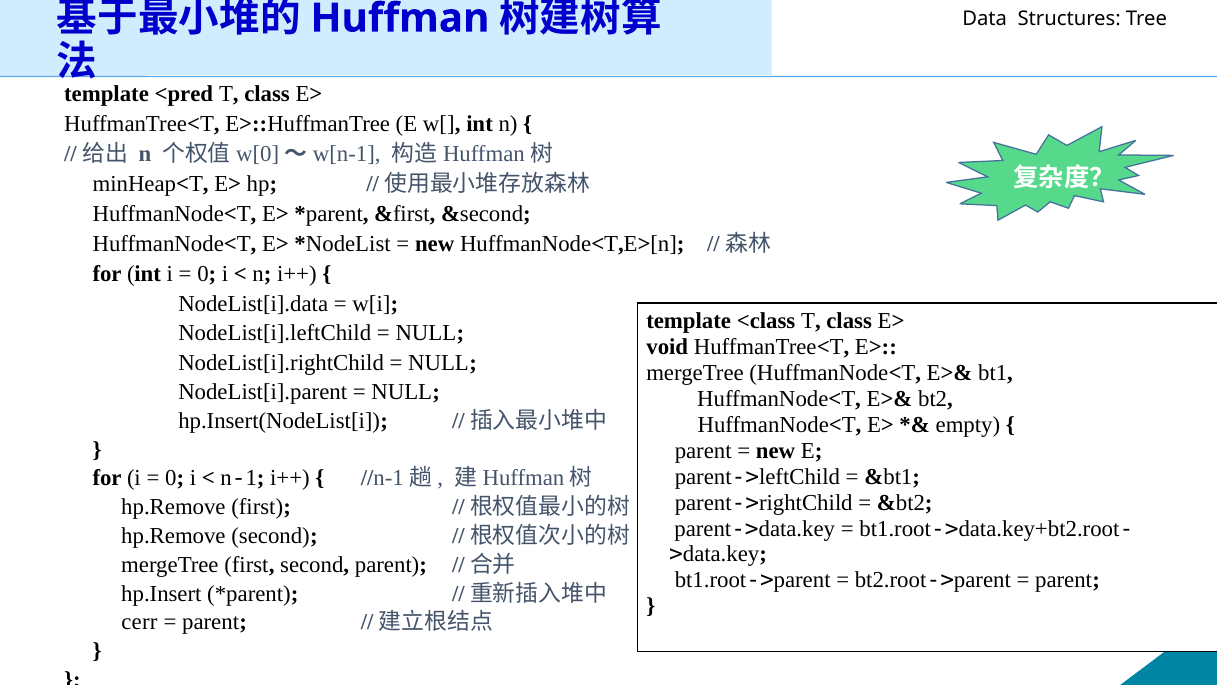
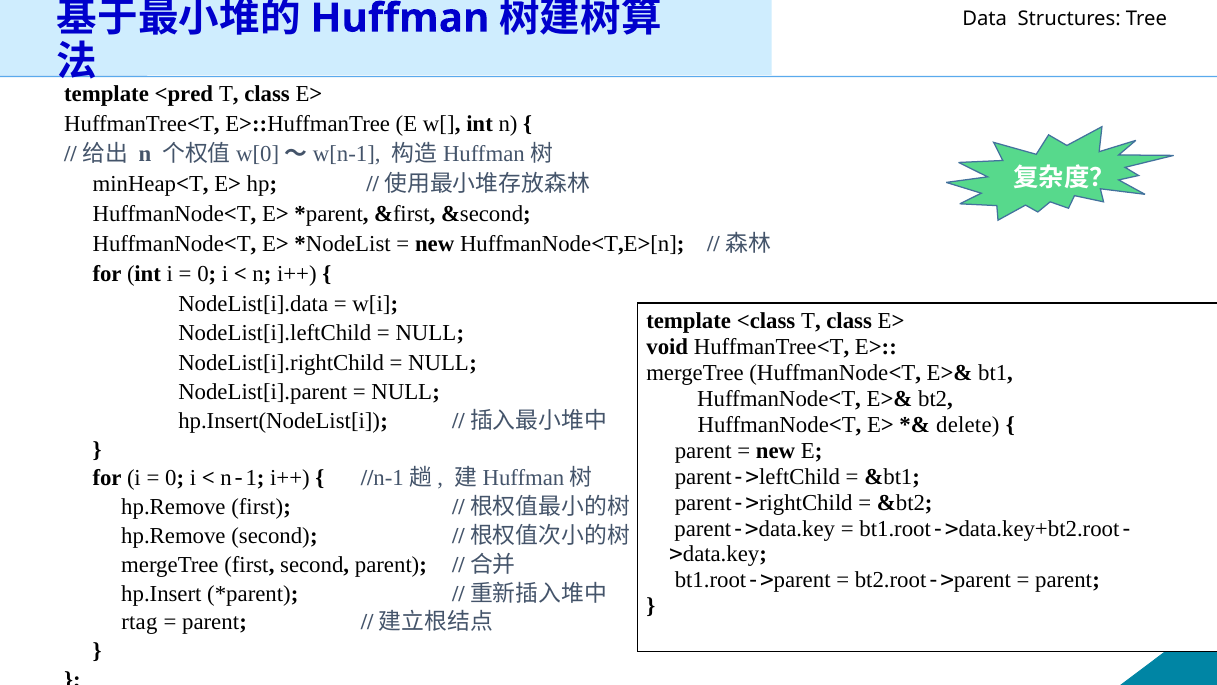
empty: empty -> delete
cerr: cerr -> rtag
